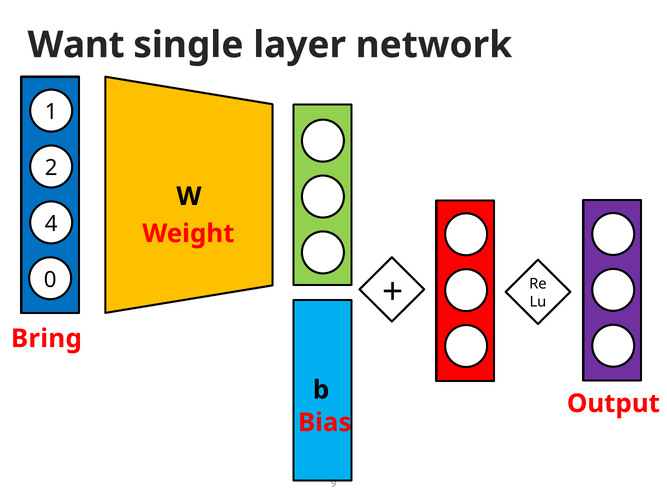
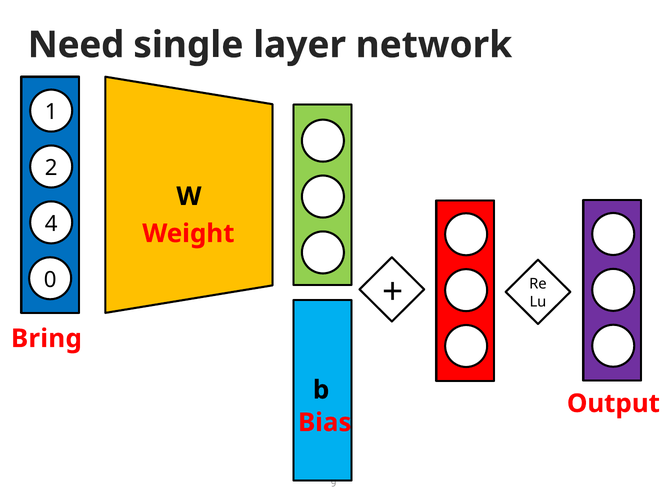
Want: Want -> Need
